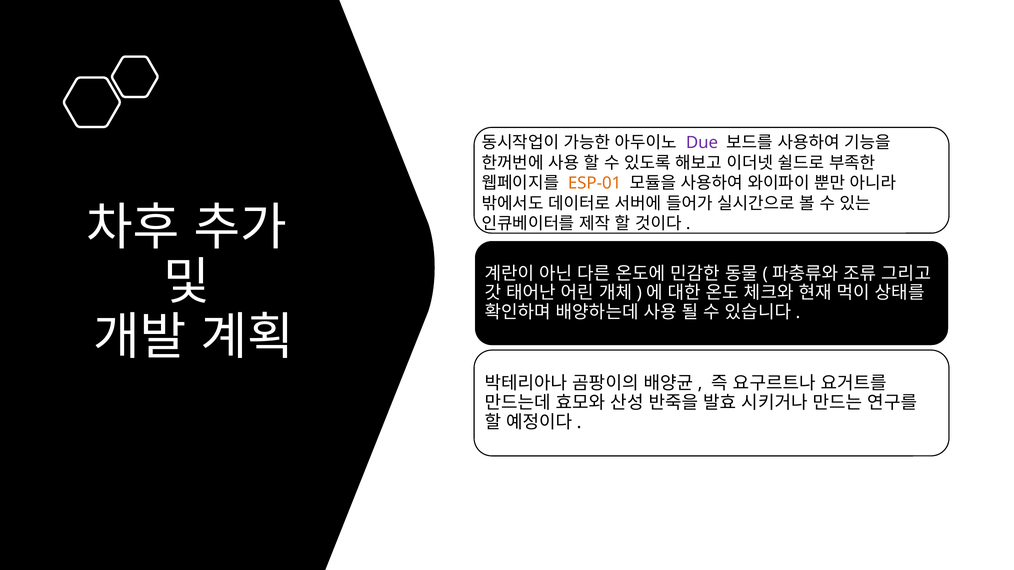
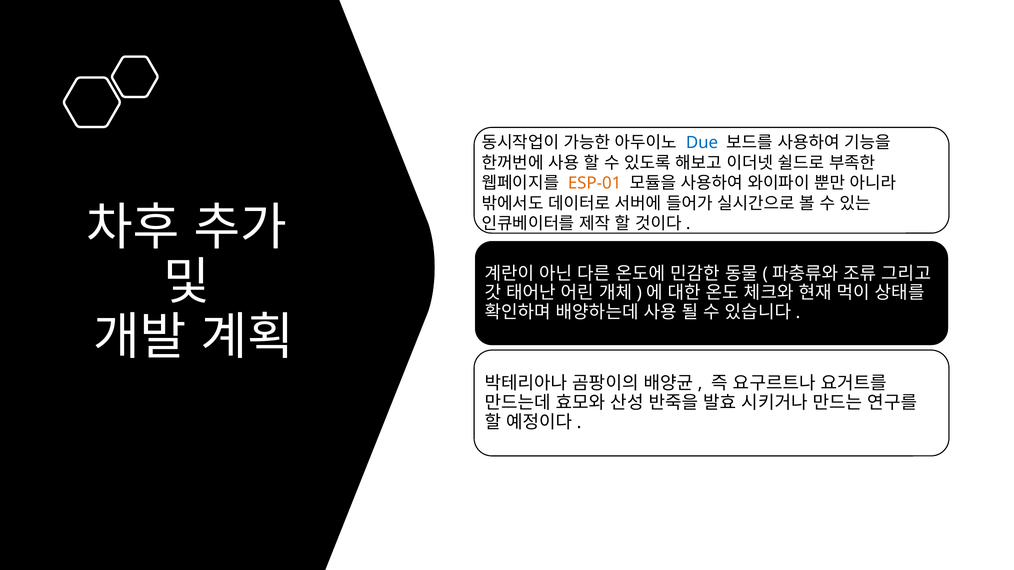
Due colour: purple -> blue
